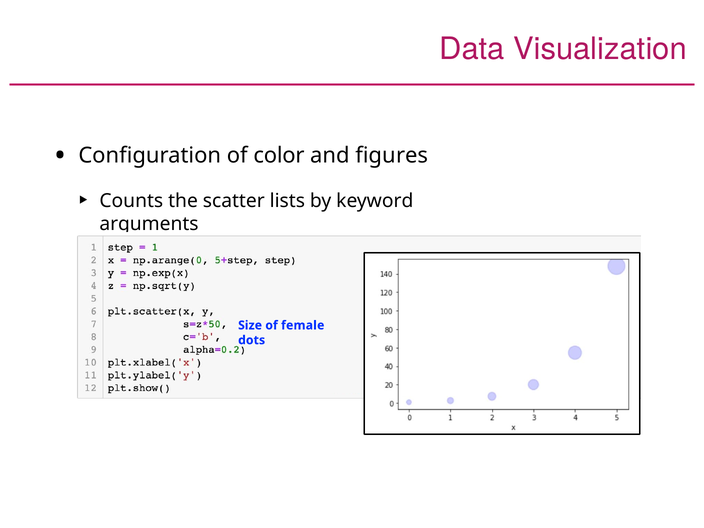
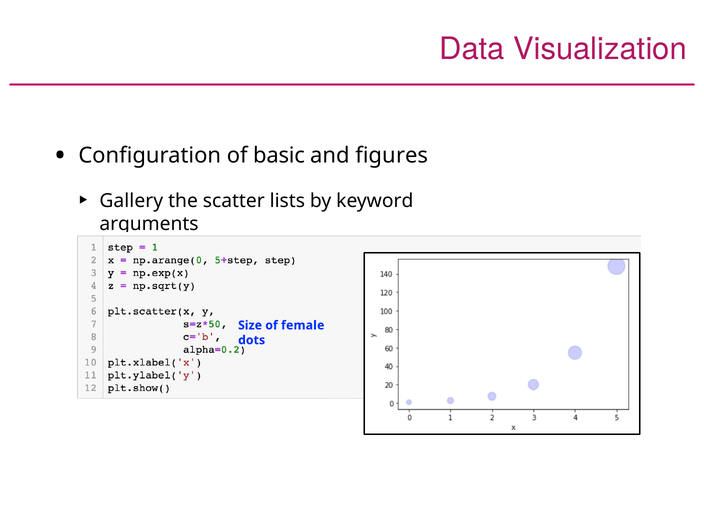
color: color -> basic
Counts: Counts -> Gallery
